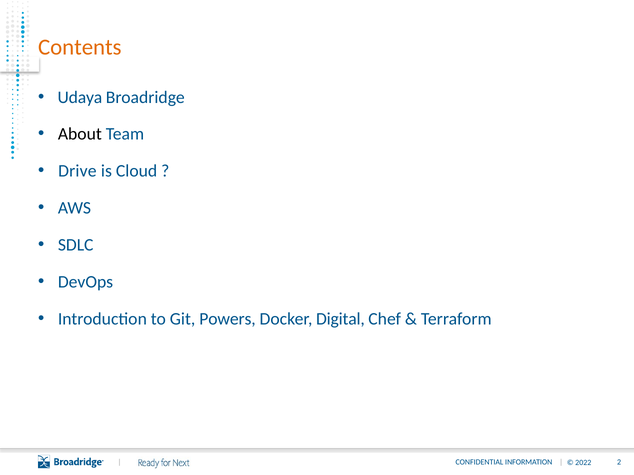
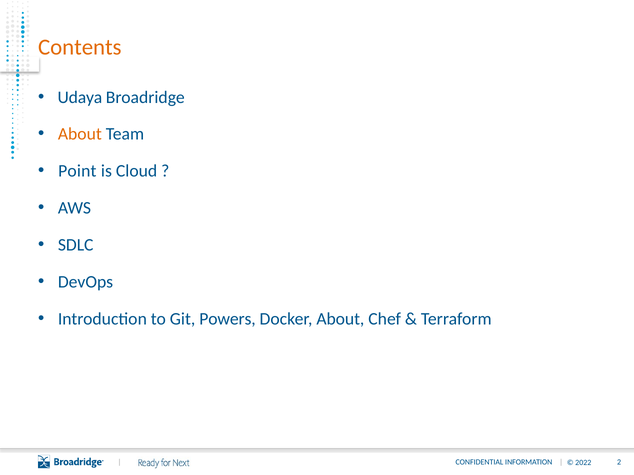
About at (80, 134) colour: black -> orange
Drive: Drive -> Point
Docker Digital: Digital -> About
